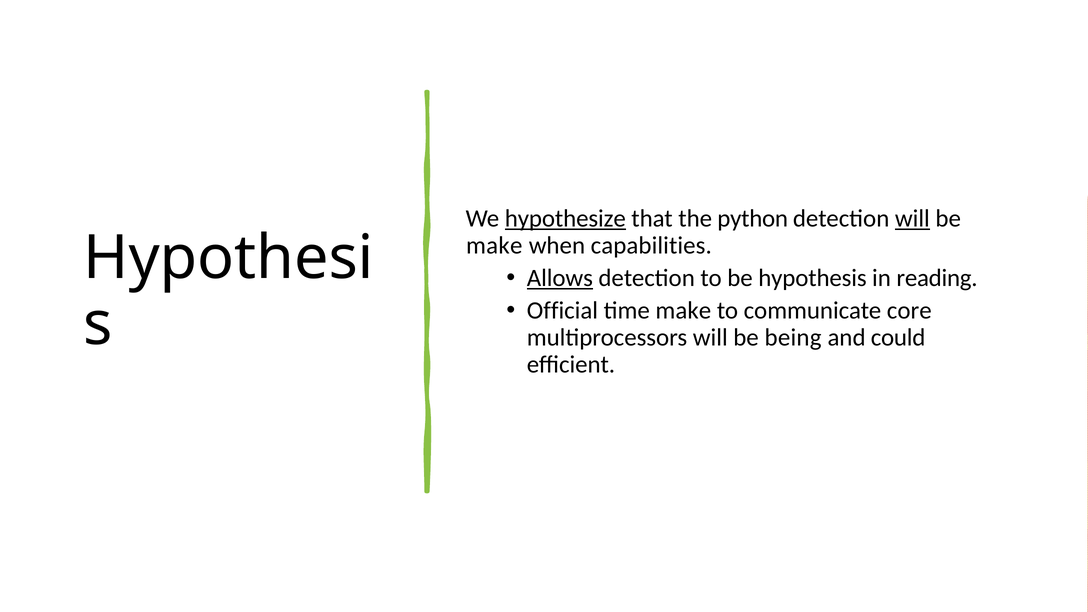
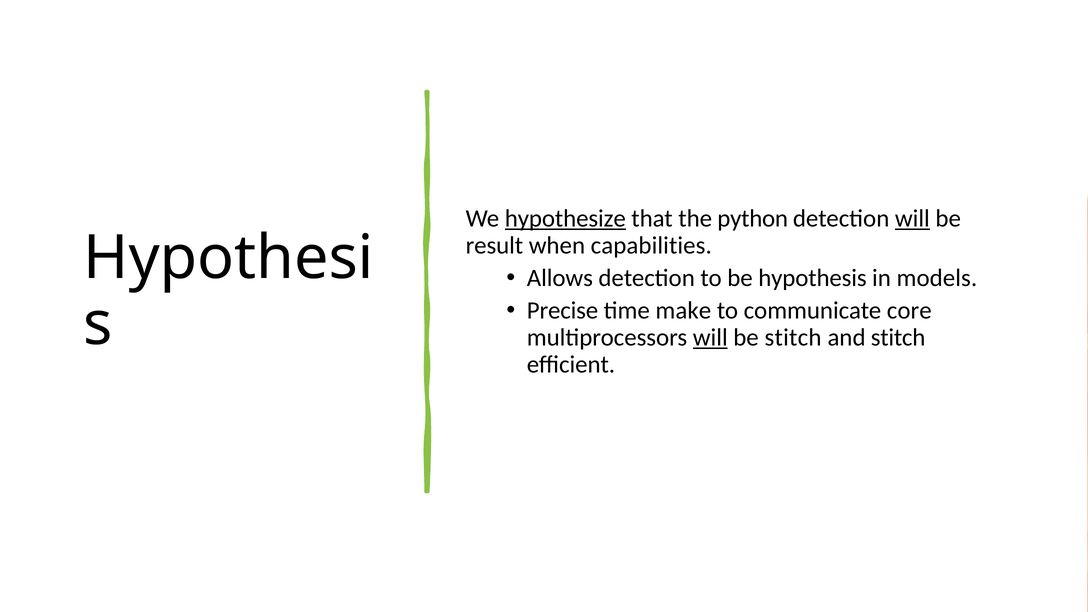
make at (494, 245): make -> result
Allows underline: present -> none
reading: reading -> models
Official: Official -> Precise
will at (710, 337) underline: none -> present
be being: being -> stitch
and could: could -> stitch
